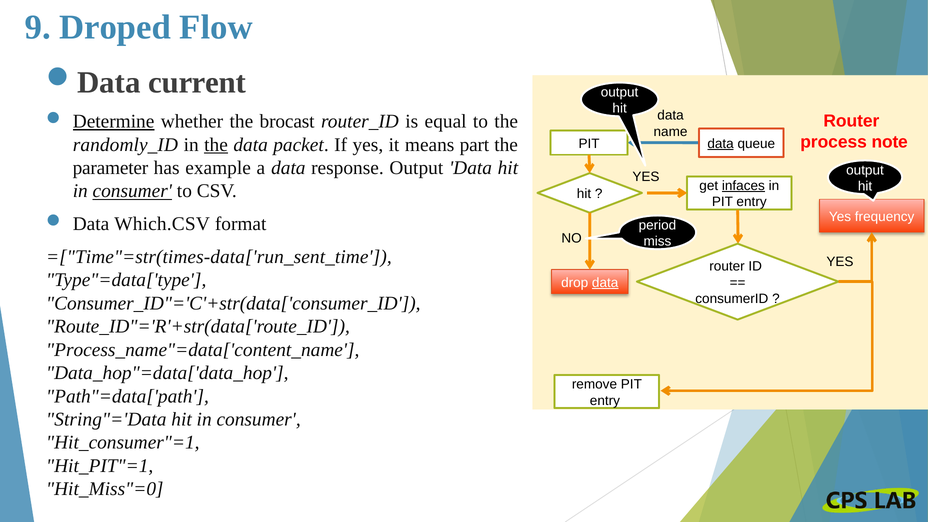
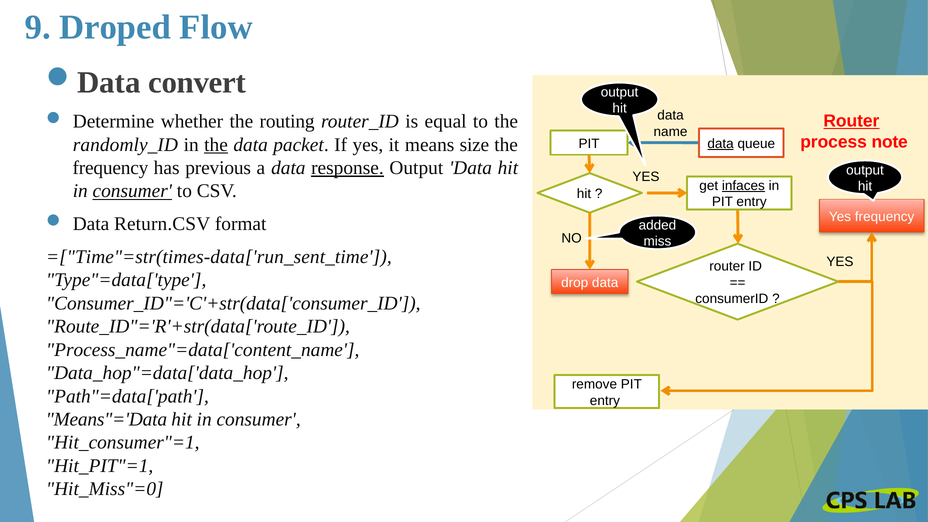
current: current -> convert
Determine underline: present -> none
brocast: brocast -> routing
Router at (851, 121) underline: none -> present
part: part -> size
parameter at (110, 168): parameter -> frequency
example: example -> previous
response underline: none -> present
Which.CSV: Which.CSV -> Return.CSV
period: period -> added
data at (605, 283) underline: present -> none
String"='Data: String"='Data -> Means"='Data
